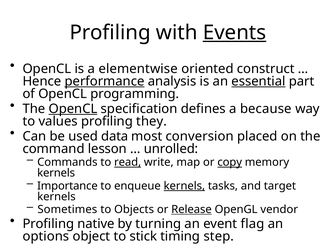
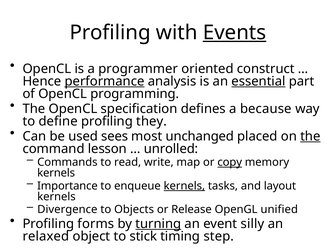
elementwise: elementwise -> programmer
OpenCL at (73, 109) underline: present -> none
values: values -> define
data: data -> sees
conversion: conversion -> unchanged
the at (310, 136) underline: none -> present
read underline: present -> none
target: target -> layout
Sometimes: Sometimes -> Divergence
Release underline: present -> none
vendor: vendor -> unified
native: native -> forms
turning underline: none -> present
flag: flag -> silly
options: options -> relaxed
